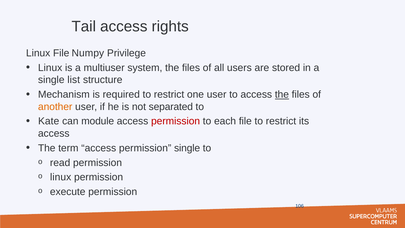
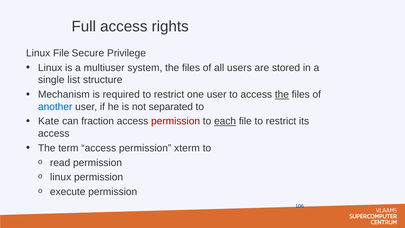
Tail: Tail -> Full
Numpy: Numpy -> Secure
another colour: orange -> blue
module: module -> fraction
each underline: none -> present
permission single: single -> xterm
